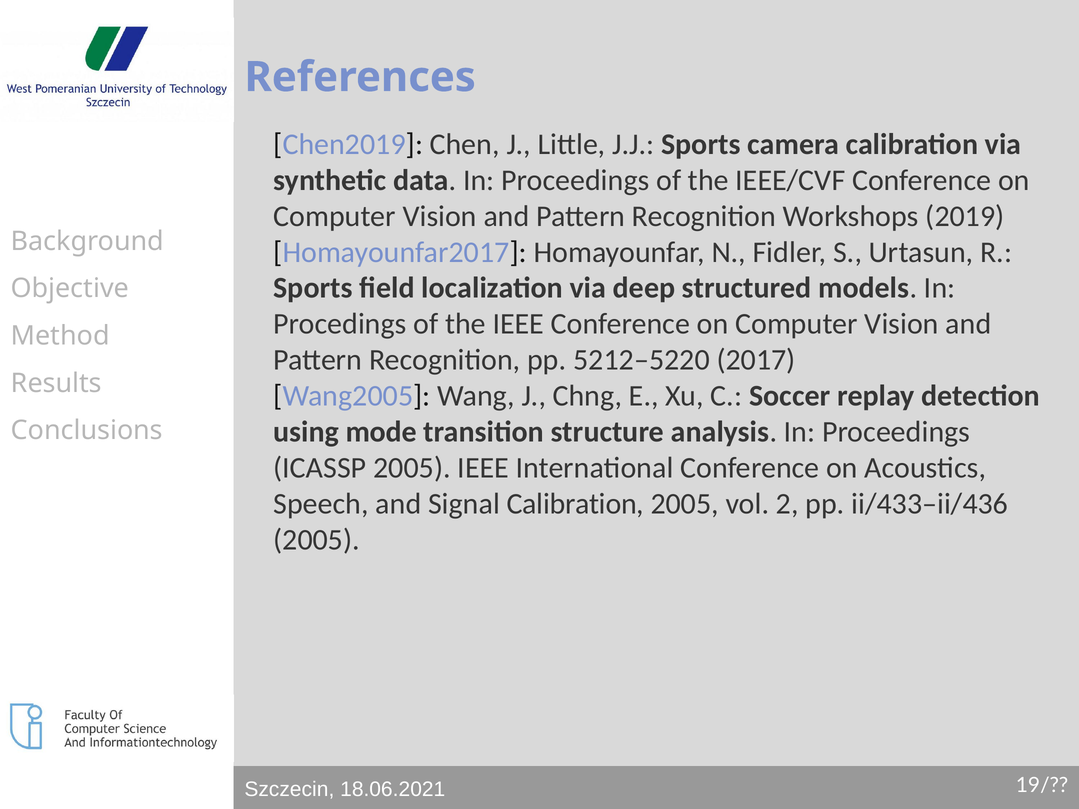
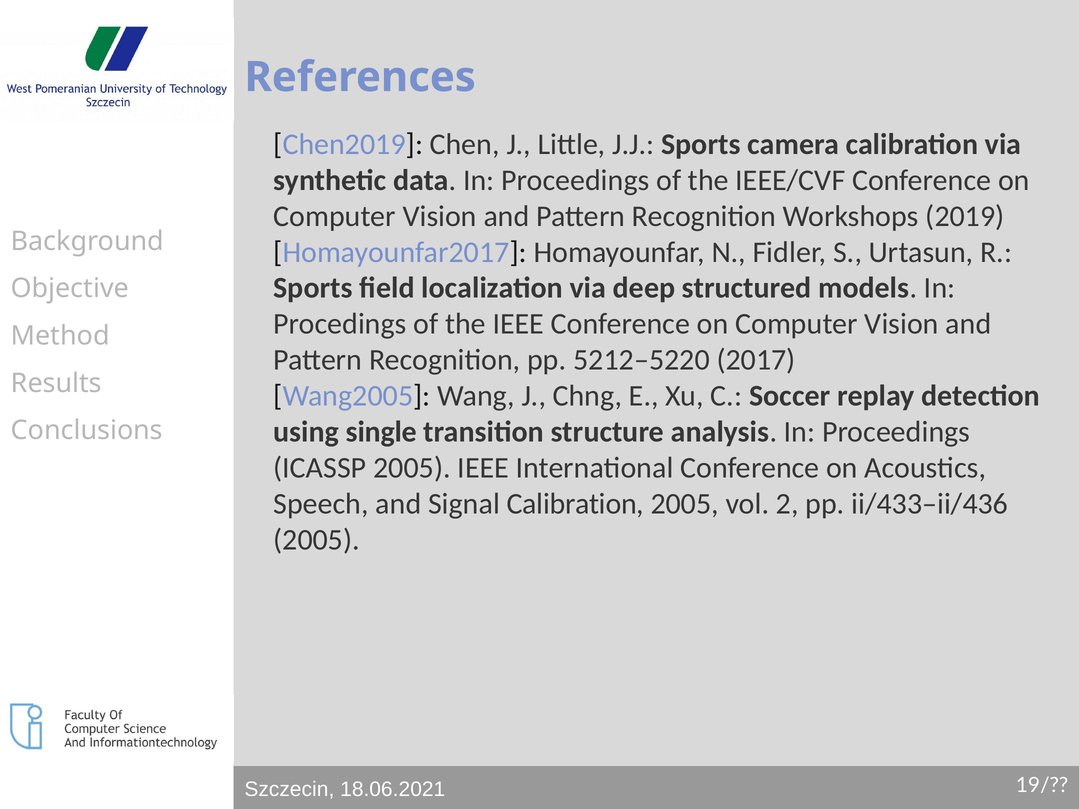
mode: mode -> single
